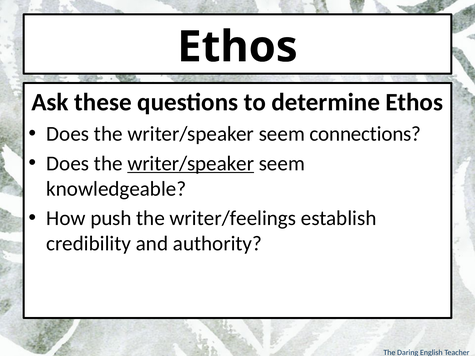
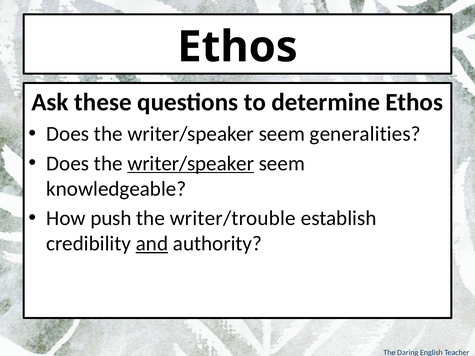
connections: connections -> generalities
writer/feelings: writer/feelings -> writer/trouble
and underline: none -> present
